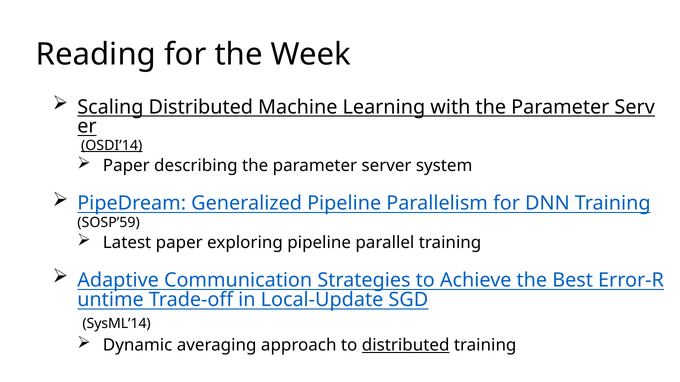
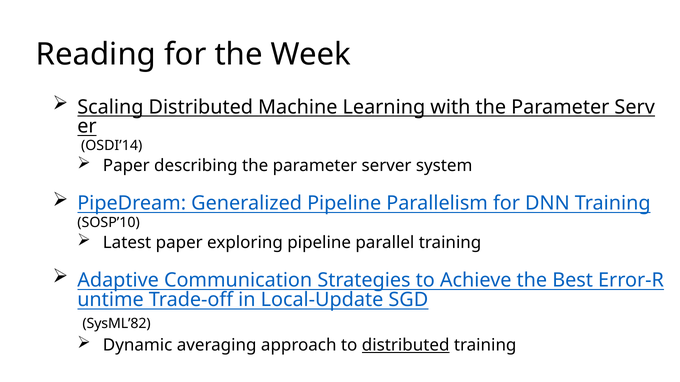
OSDI’14 underline: present -> none
SOSP’59: SOSP’59 -> SOSP’10
SysML’14: SysML’14 -> SysML’82
